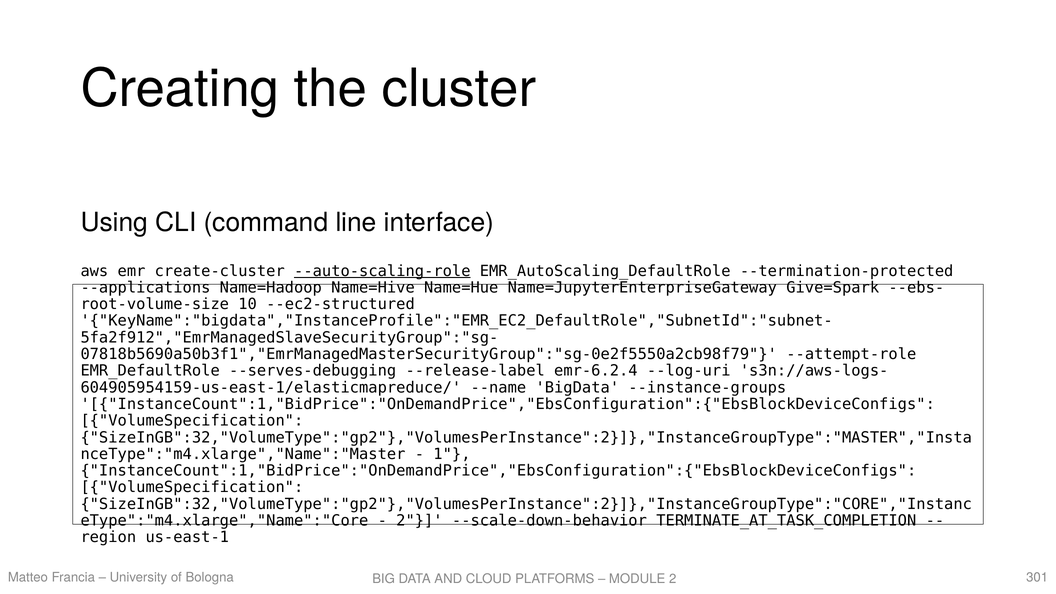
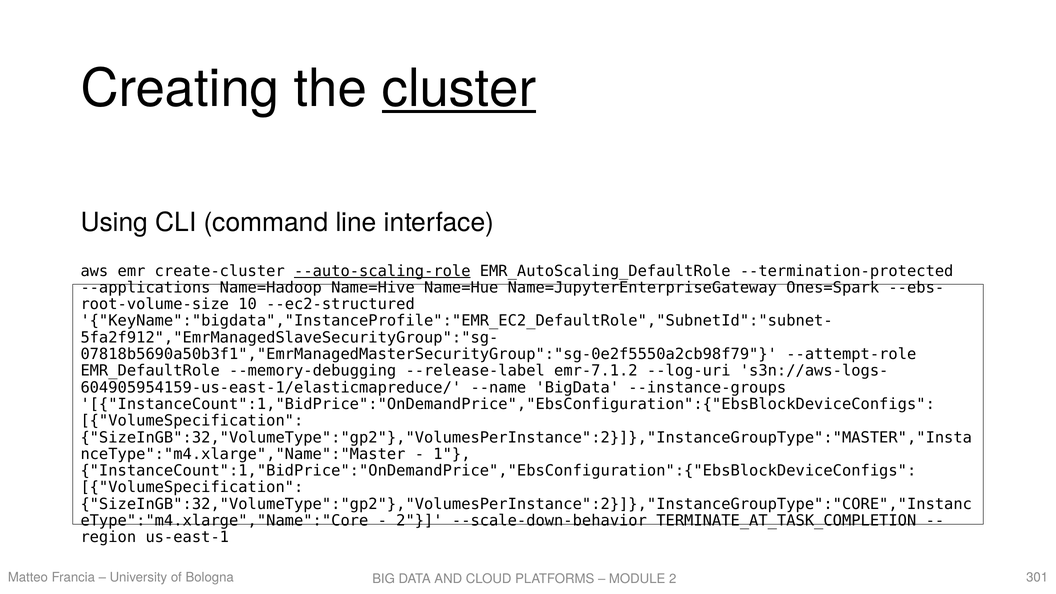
cluster underline: none -> present
Give=Spark: Give=Spark -> Ones=Spark
--serves-debugging: --serves-debugging -> --memory-debugging
emr-6.2.4: emr-6.2.4 -> emr-7.1.2
